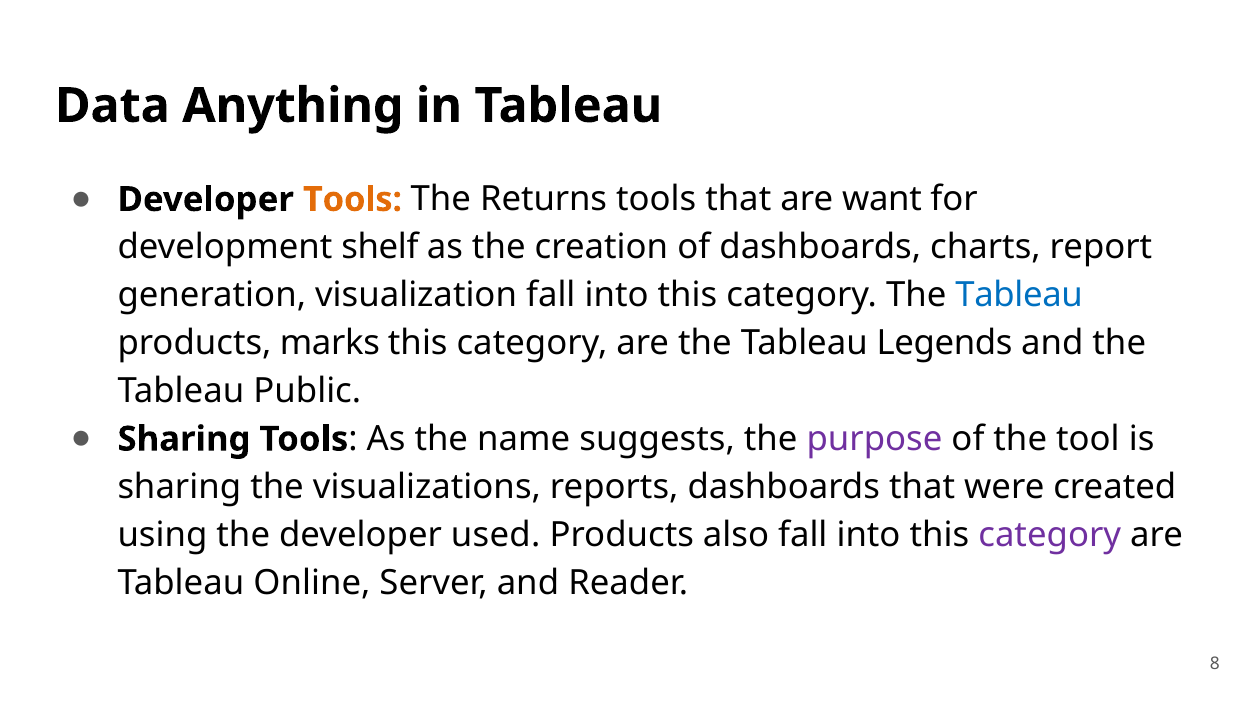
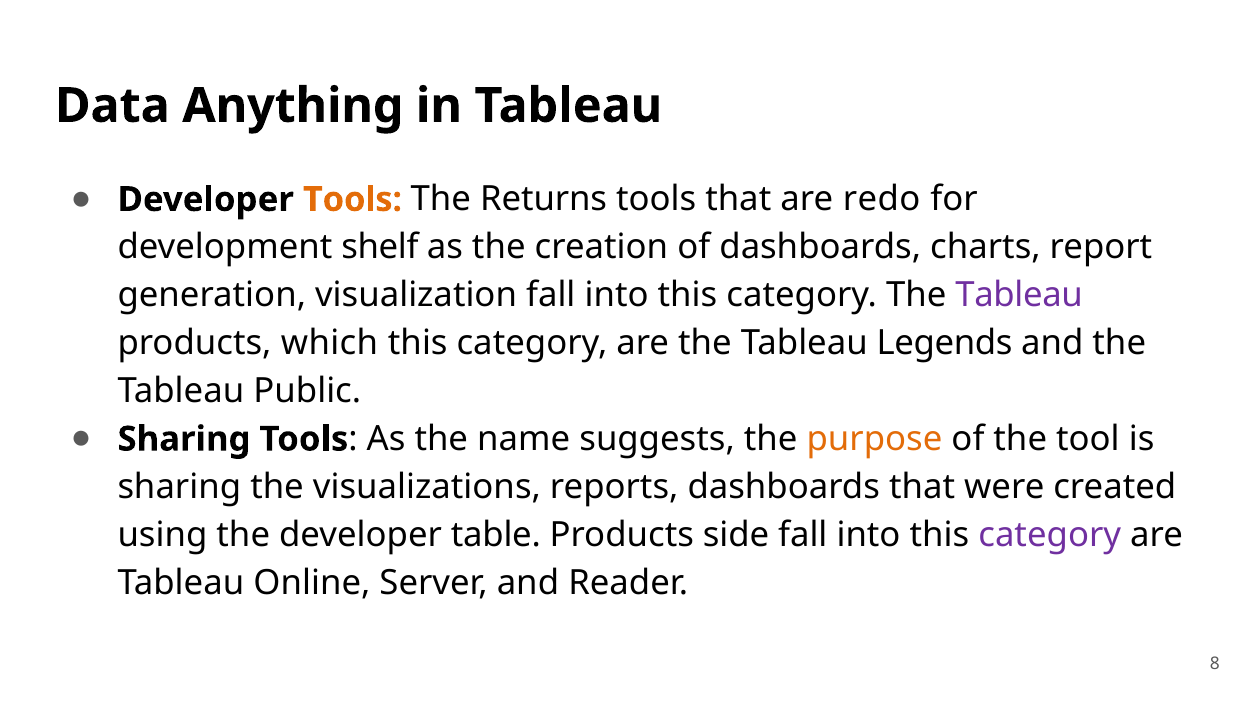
want: want -> redo
Tableau at (1019, 295) colour: blue -> purple
marks: marks -> which
purpose colour: purple -> orange
used: used -> table
also: also -> side
